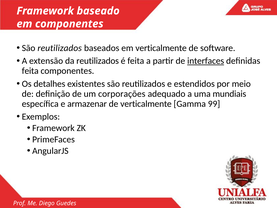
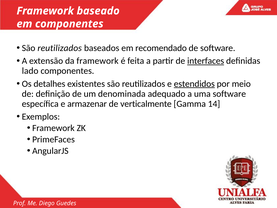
em verticalmente: verticalmente -> recomendado
da reutilizados: reutilizados -> framework
feita at (30, 71): feita -> lado
estendidos underline: none -> present
corporações: corporações -> denominada
uma mundiais: mundiais -> software
99: 99 -> 14
